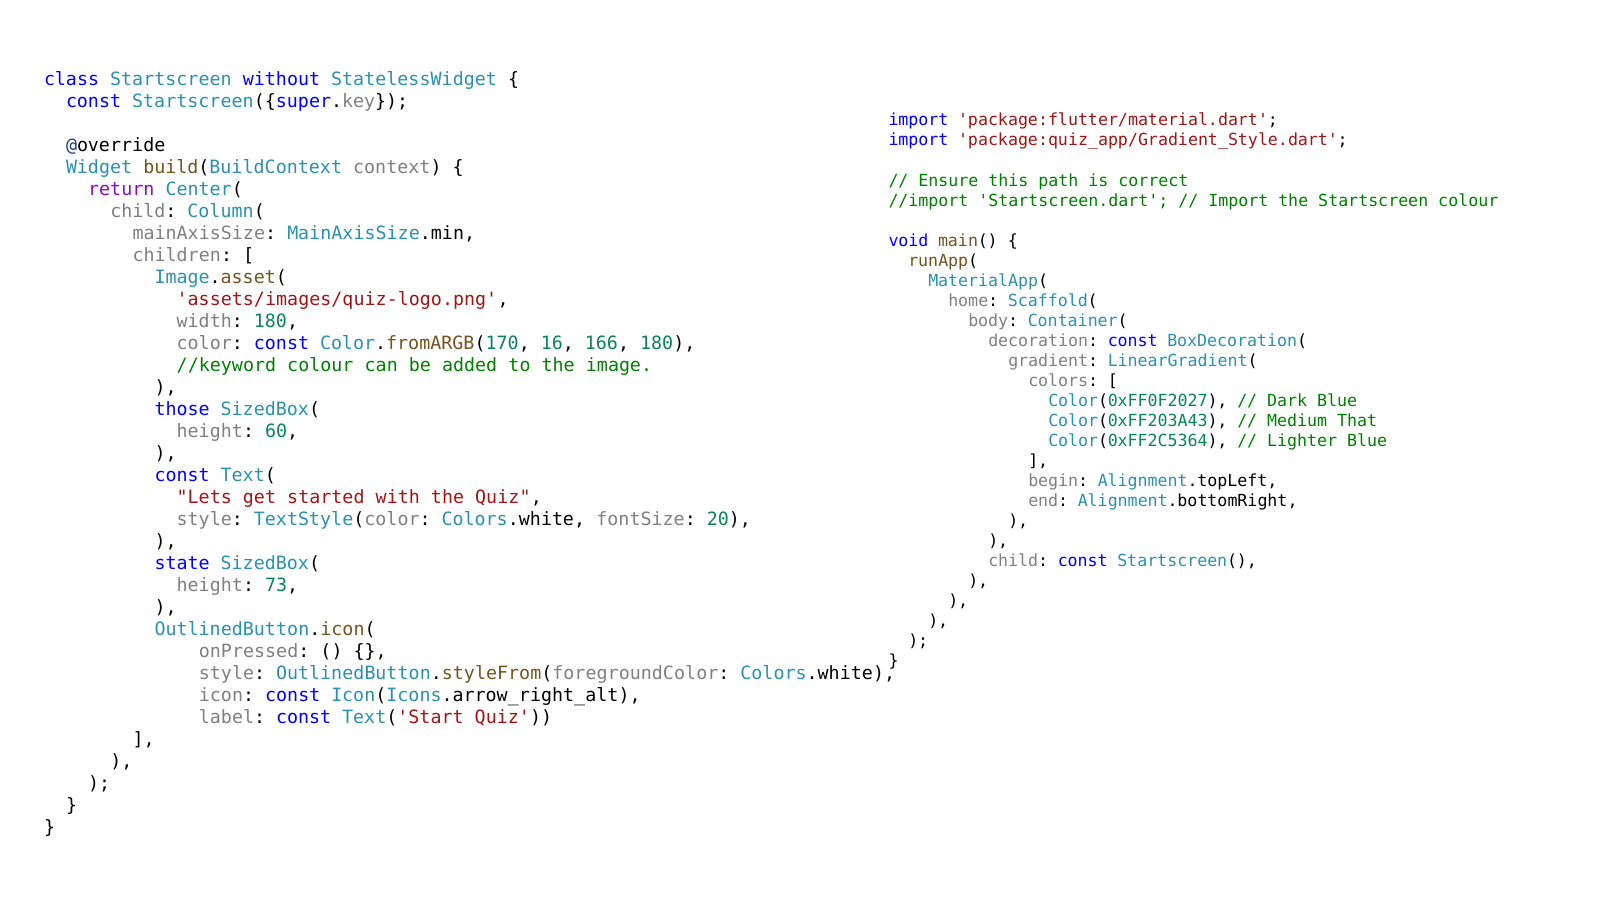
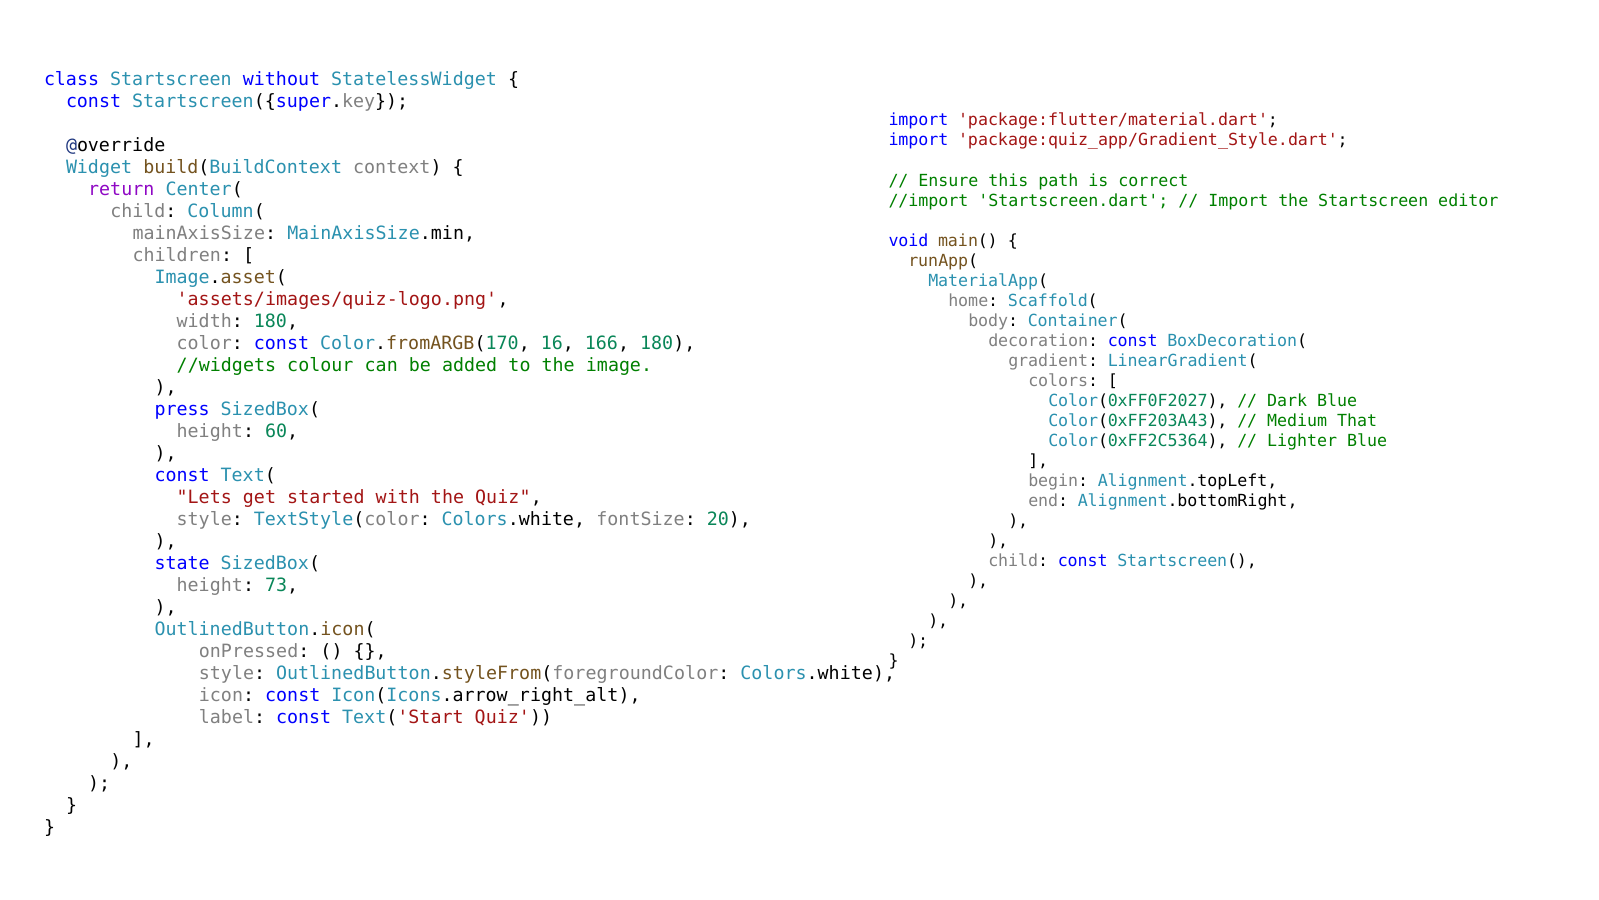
Startscreen colour: colour -> editor
//keyword: //keyword -> //widgets
those: those -> press
